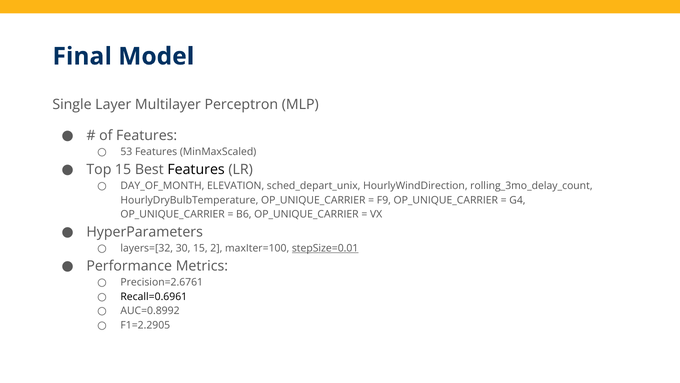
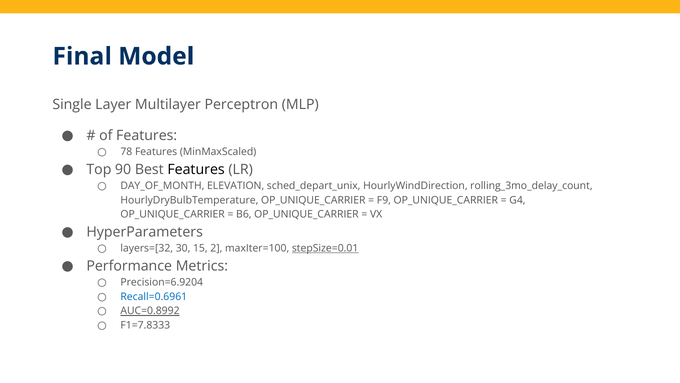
53: 53 -> 78
Top 15: 15 -> 90
Precision=2.6761: Precision=2.6761 -> Precision=6.9204
Recall=0.6961 colour: black -> blue
AUC=0.8992 underline: none -> present
F1=2.2905: F1=2.2905 -> F1=7.8333
